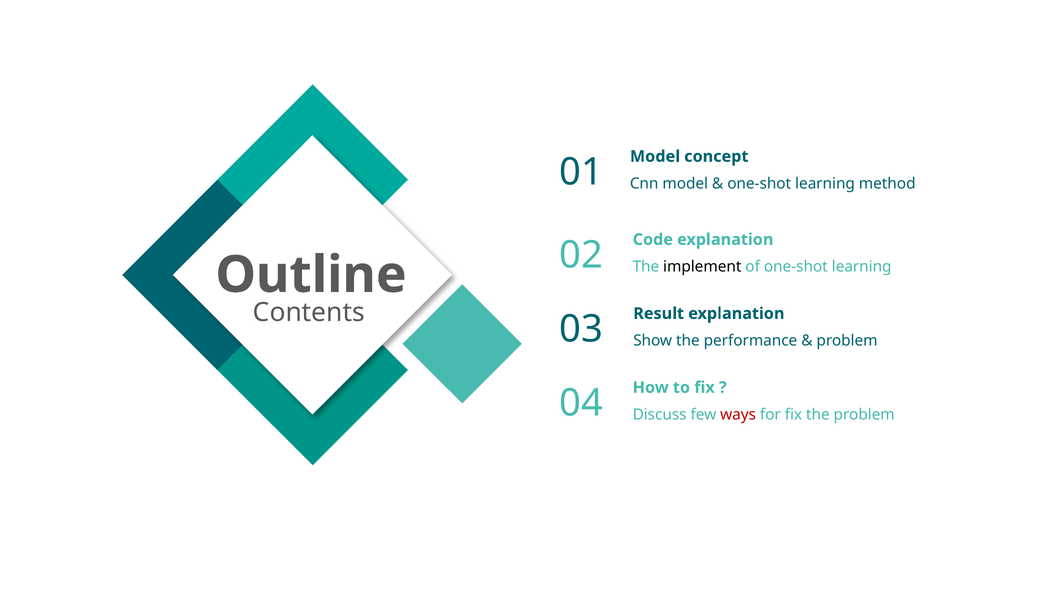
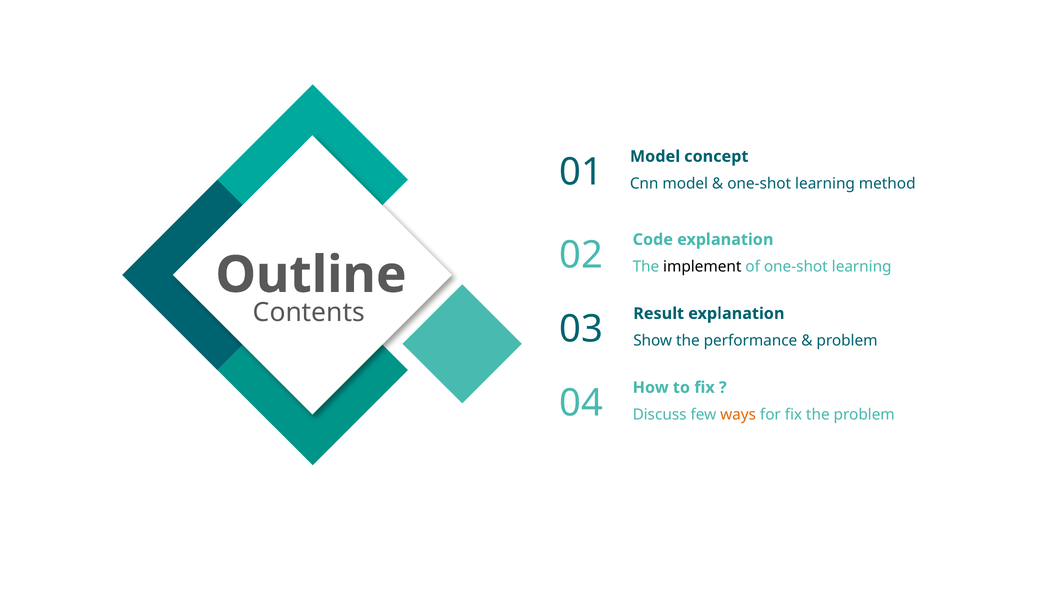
ways colour: red -> orange
